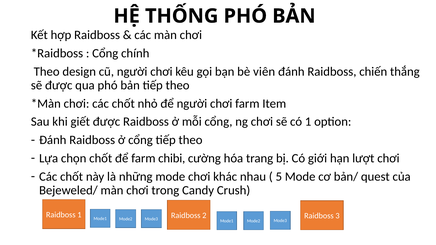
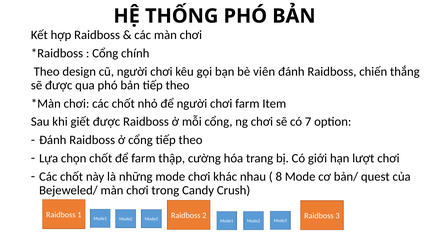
có 1: 1 -> 7
chibi: chibi -> thập
5: 5 -> 8
